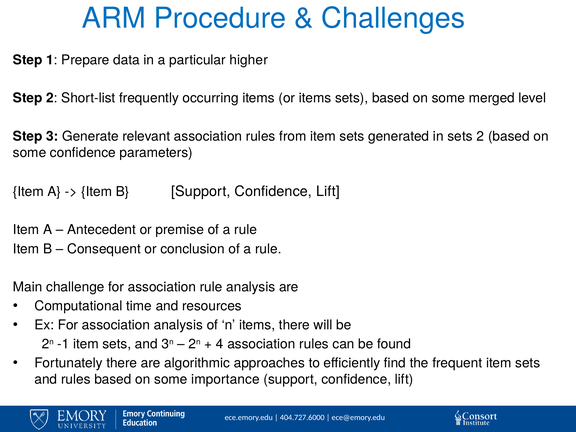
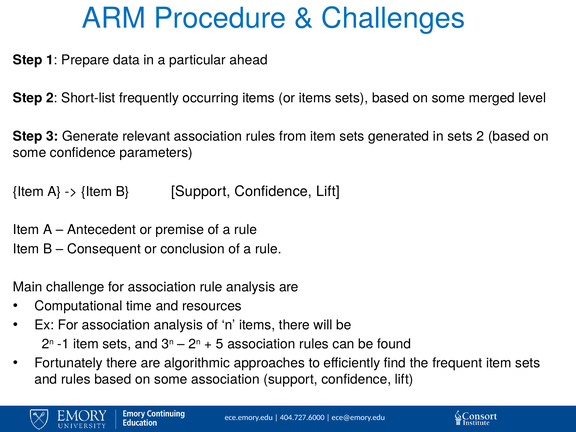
higher: higher -> ahead
4: 4 -> 5
some importance: importance -> association
